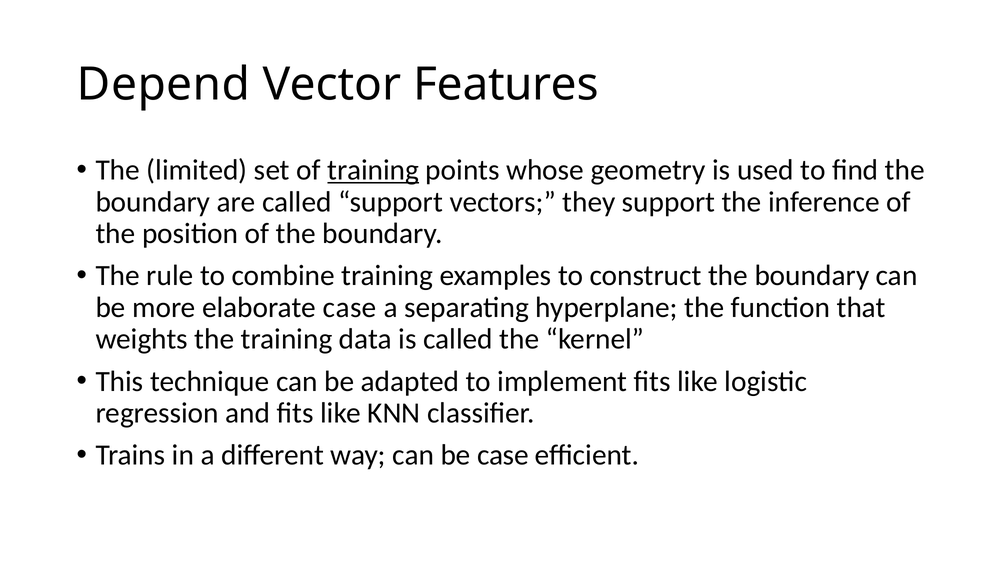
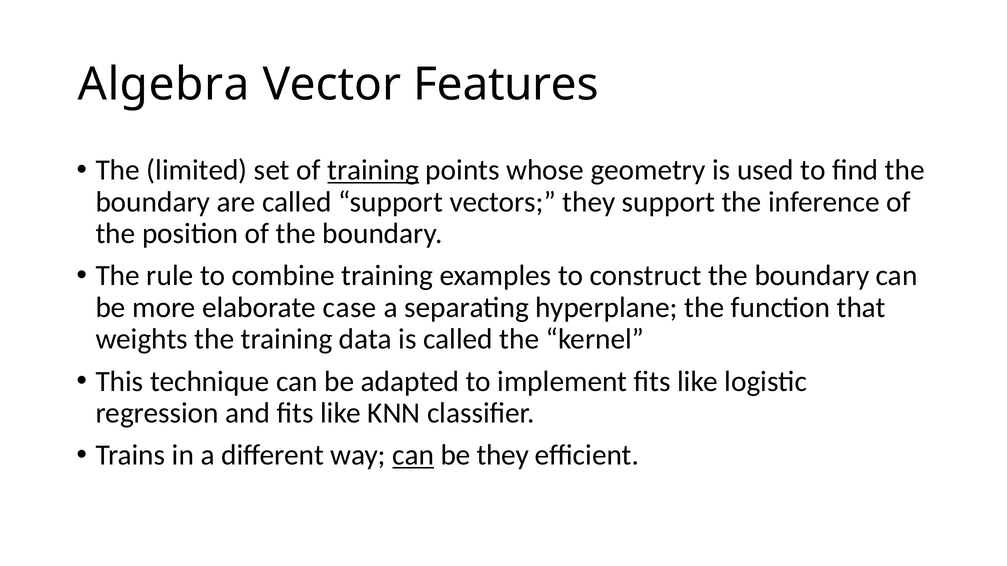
Depend: Depend -> Algebra
can at (413, 456) underline: none -> present
be case: case -> they
